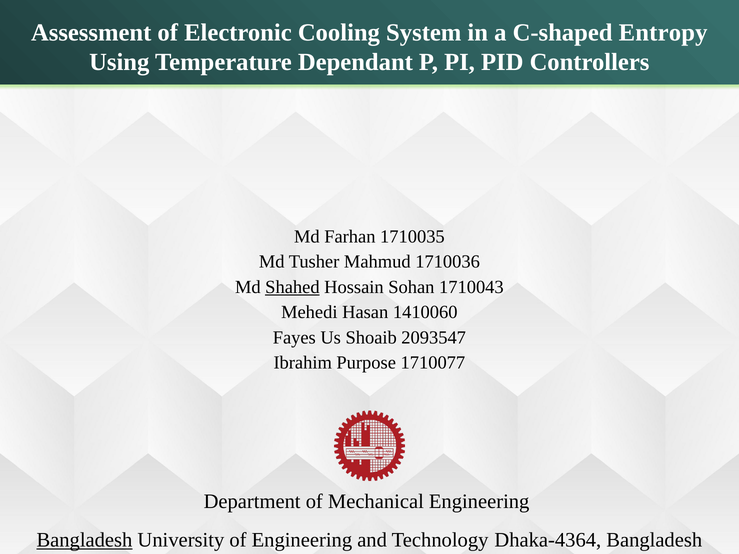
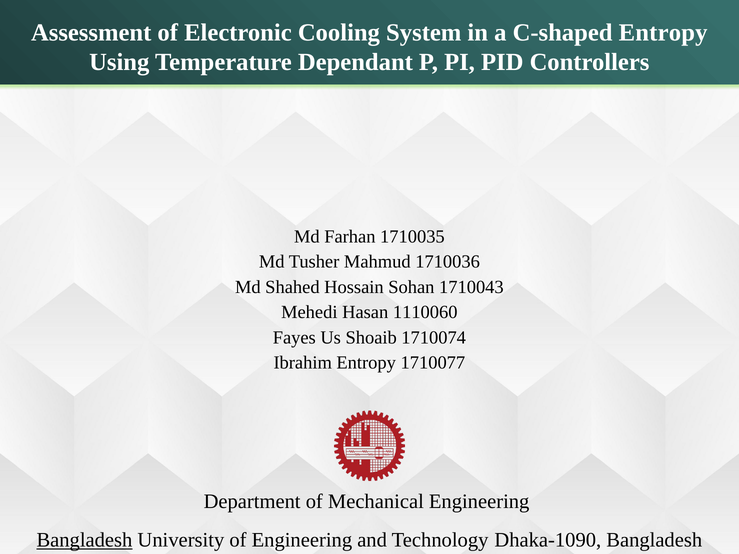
Shahed underline: present -> none
1410060: 1410060 -> 1110060
2093547: 2093547 -> 1710074
Ibrahim Purpose: Purpose -> Entropy
Dhaka-4364: Dhaka-4364 -> Dhaka-1090
